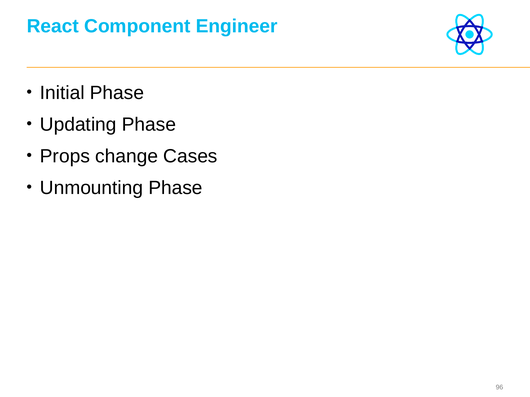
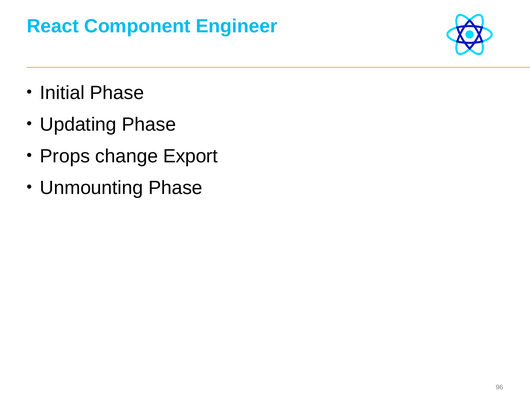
Cases: Cases -> Export
